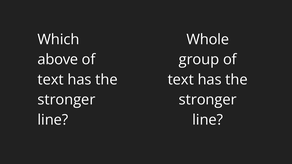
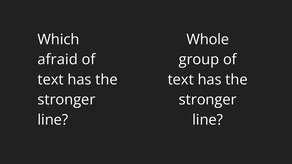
above: above -> afraid
